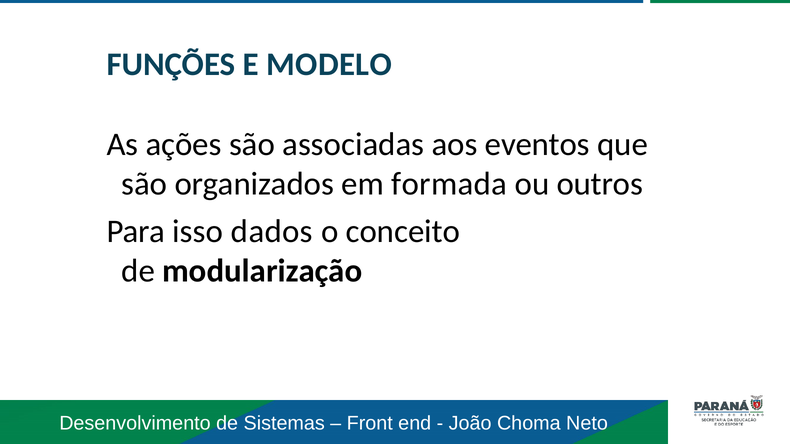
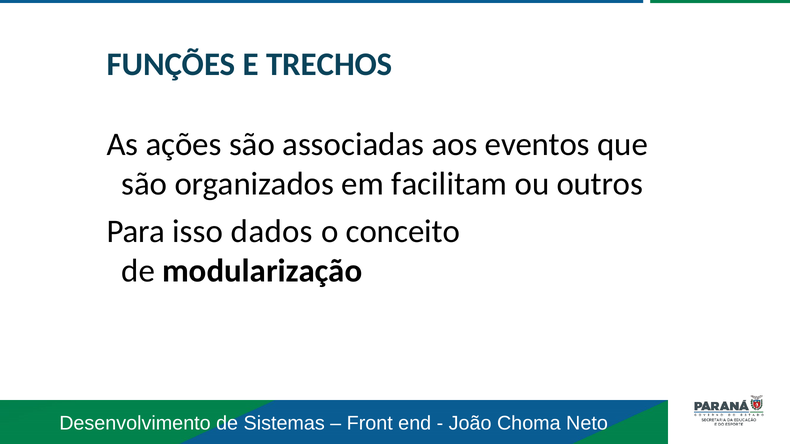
MODELO: MODELO -> TRECHOS
formada: formada -> facilitam
